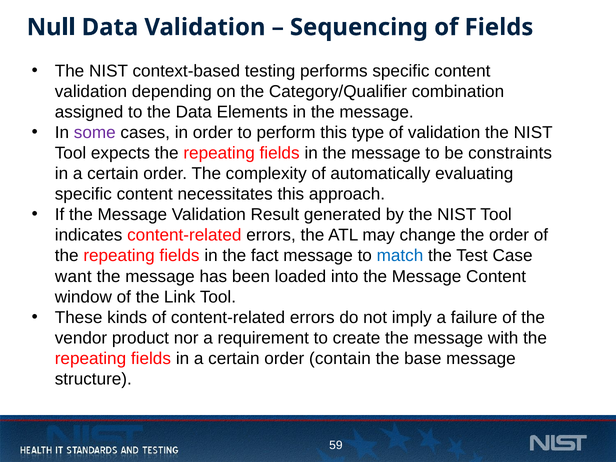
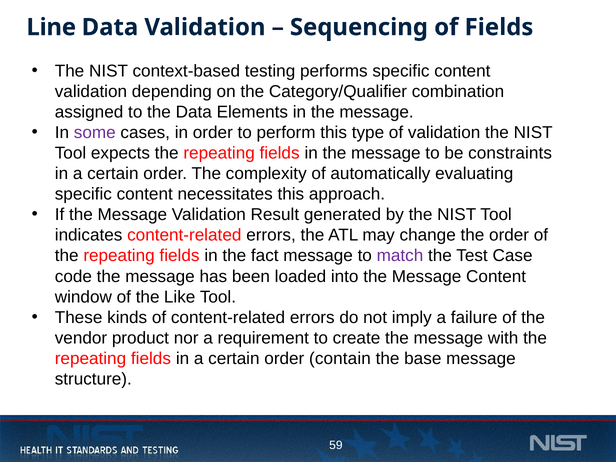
Null: Null -> Line
match colour: blue -> purple
want: want -> code
Link: Link -> Like
